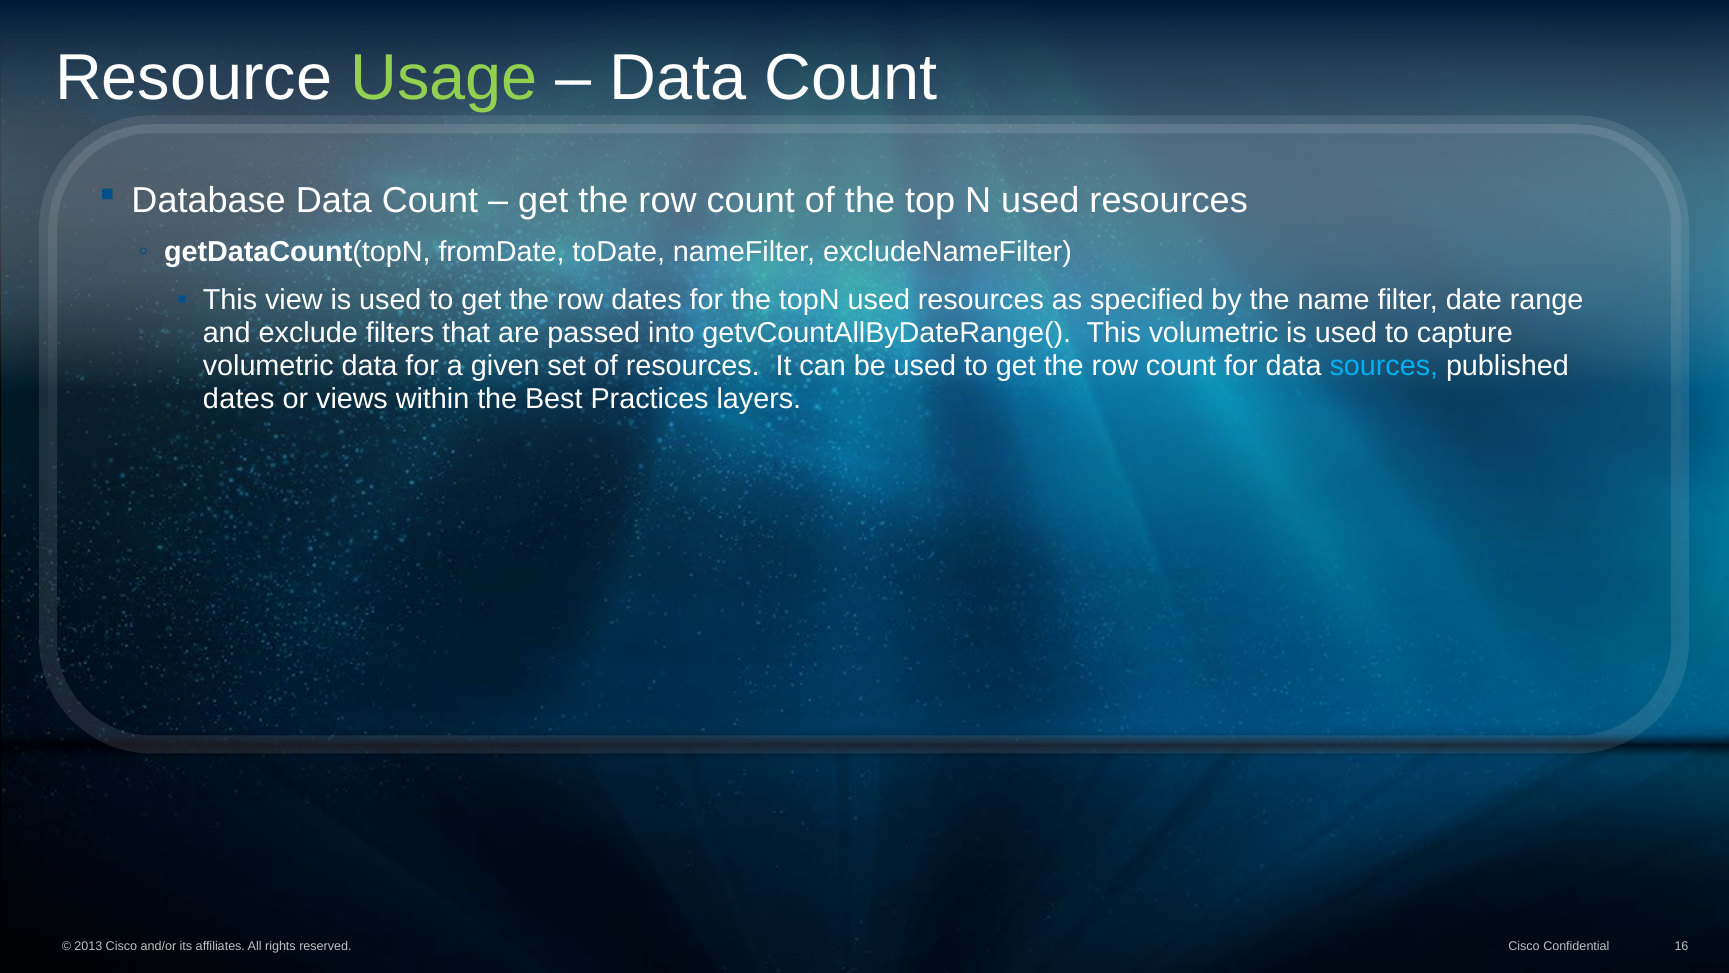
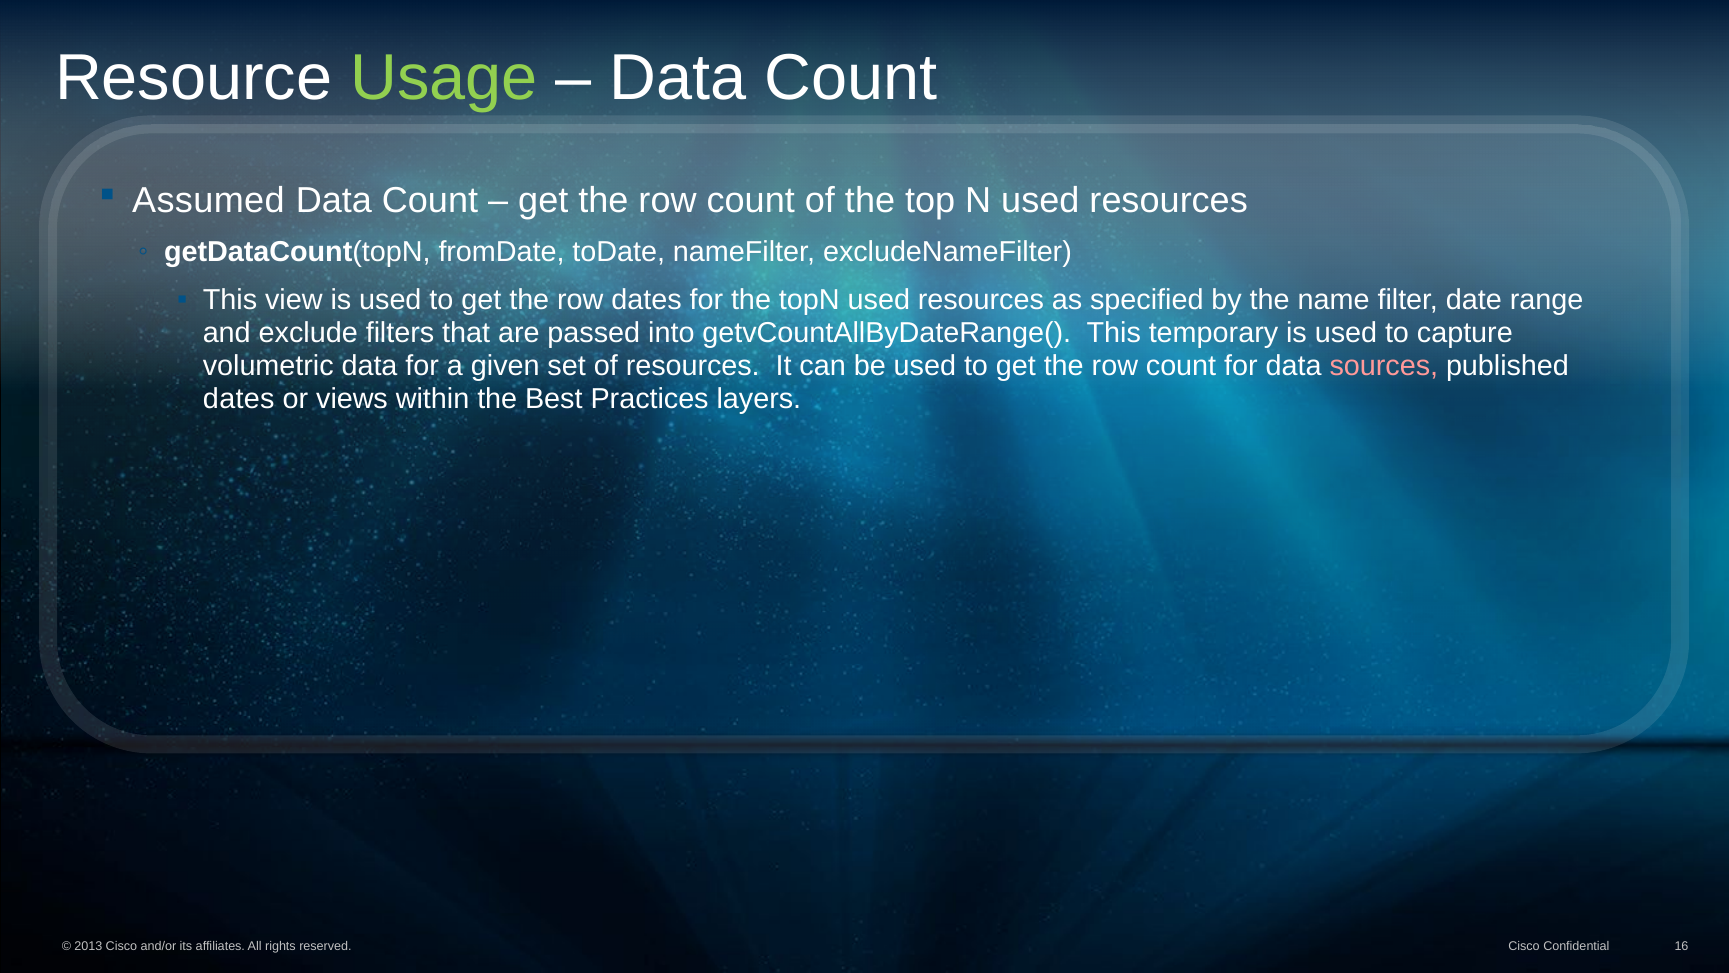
Database: Database -> Assumed
This volumetric: volumetric -> temporary
sources colour: light blue -> pink
